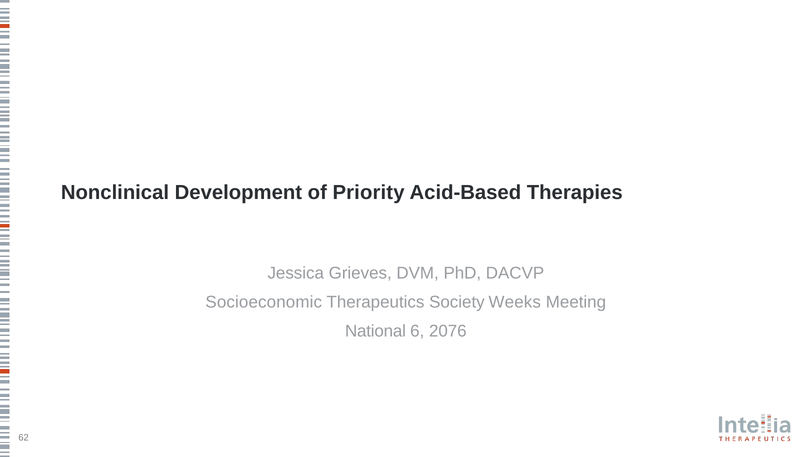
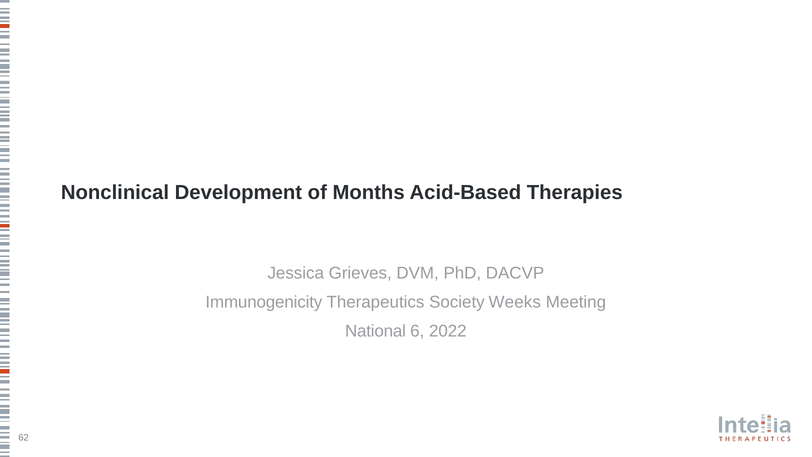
Priority: Priority -> Months
Socioeconomic: Socioeconomic -> Immunogenicity
2076: 2076 -> 2022
